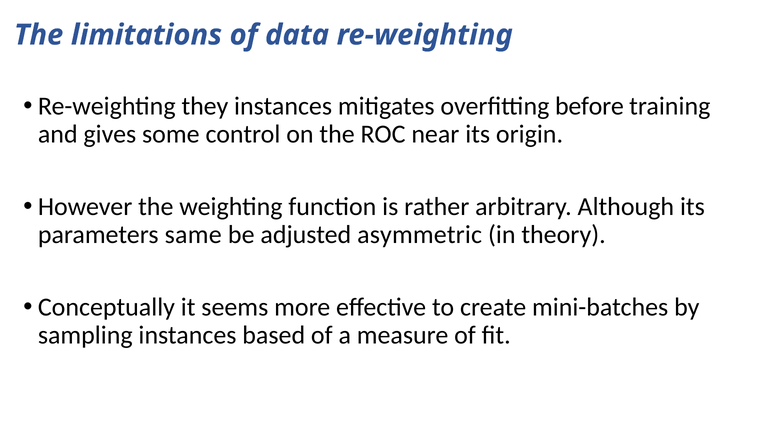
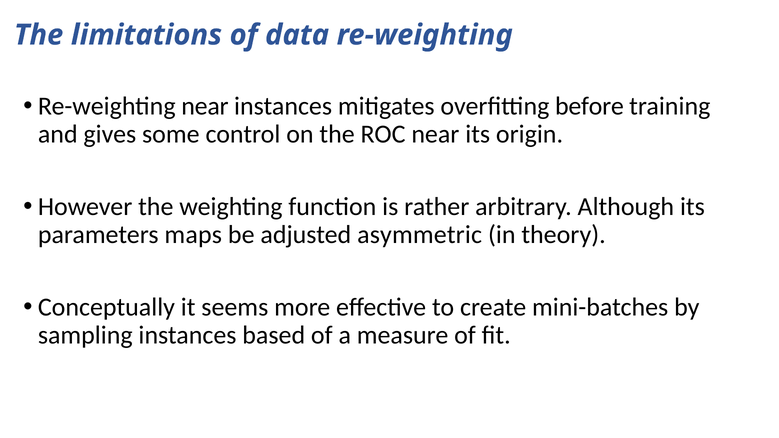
Re-weighting they: they -> near
same: same -> maps
